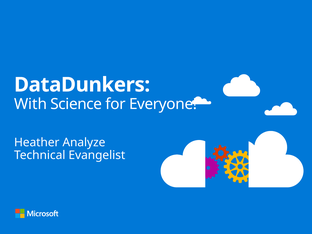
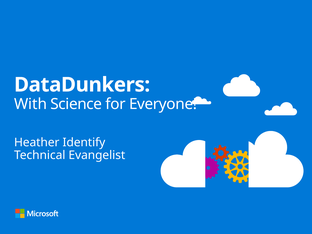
Analyze: Analyze -> Identify
